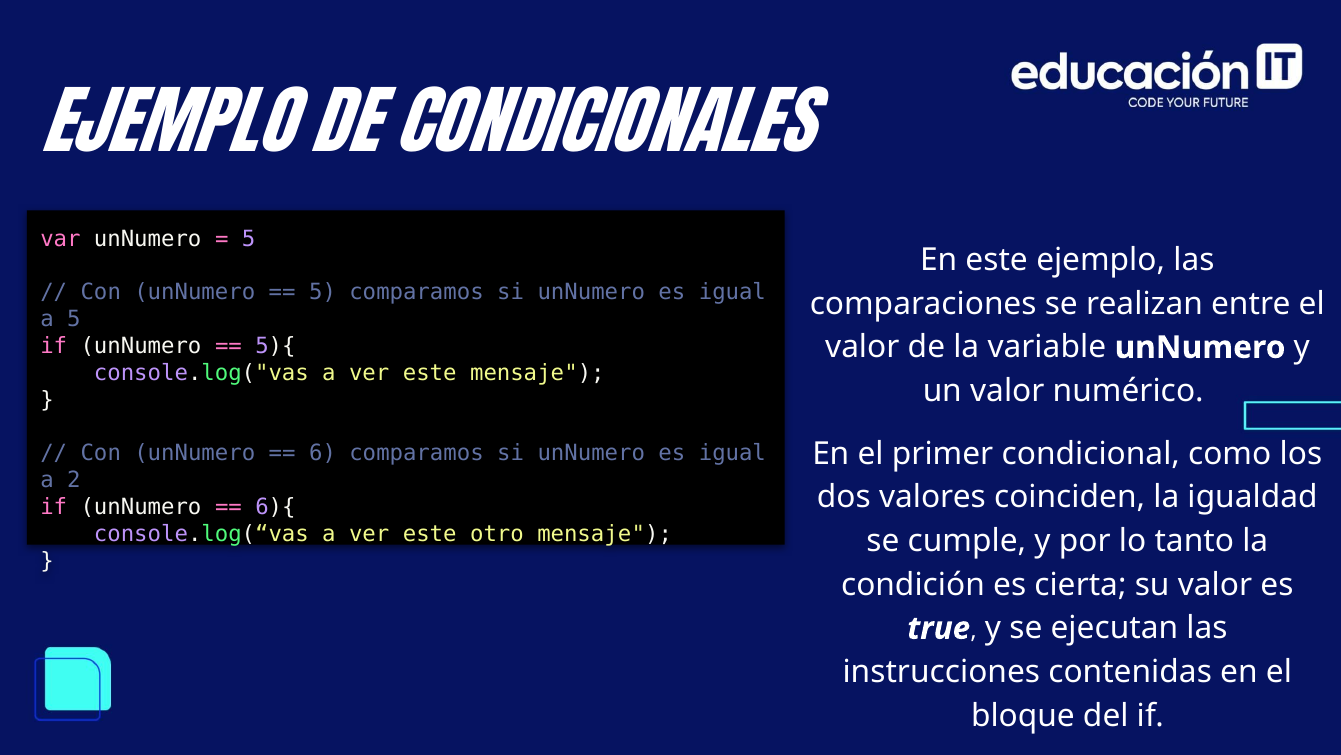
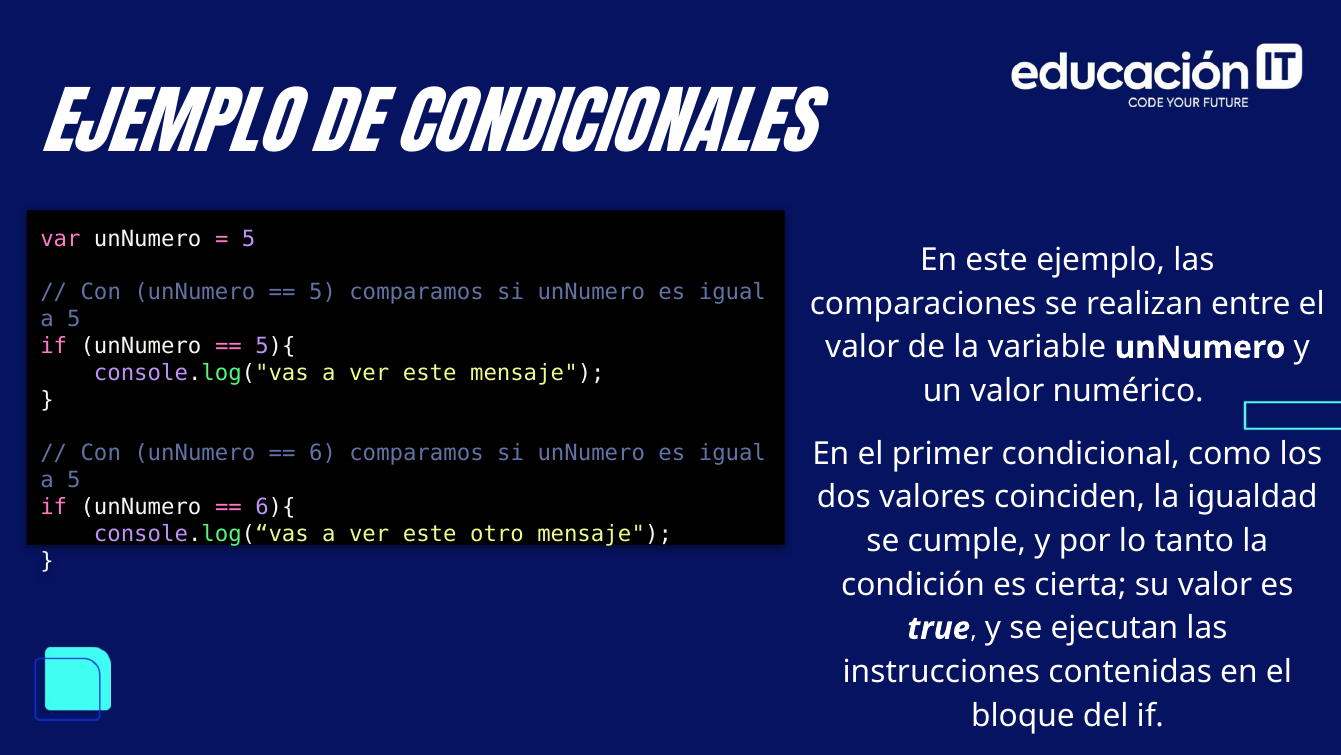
2 at (74, 480): 2 -> 5
